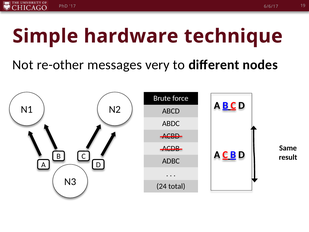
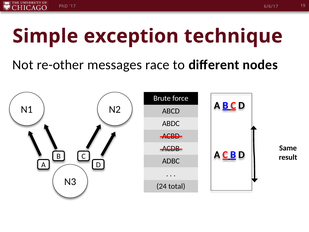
hardware: hardware -> exception
very: very -> race
